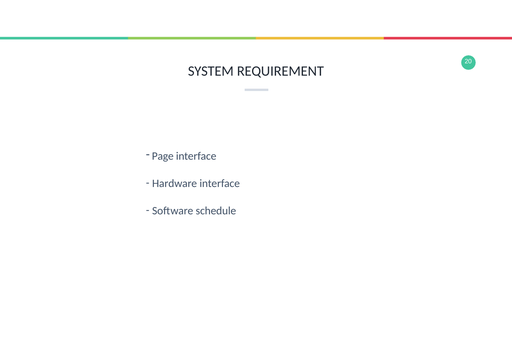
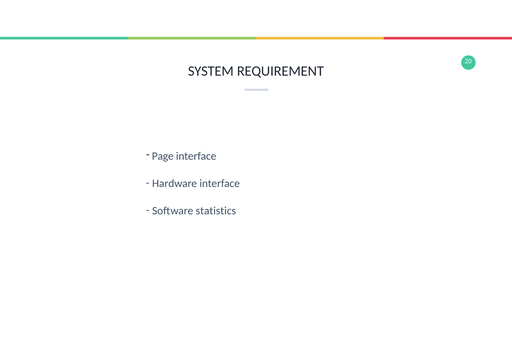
schedule: schedule -> statistics
